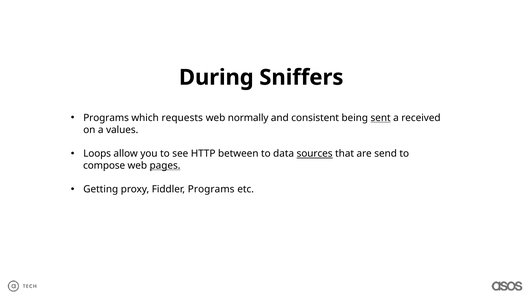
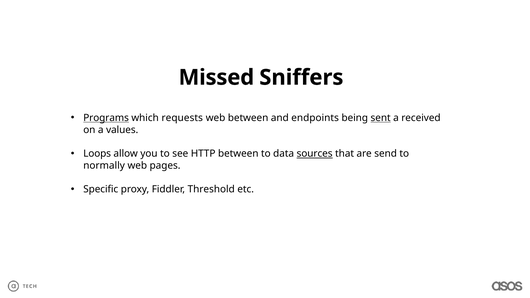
During: During -> Missed
Programs at (106, 118) underline: none -> present
web normally: normally -> between
consistent: consistent -> endpoints
compose: compose -> normally
pages underline: present -> none
Getting: Getting -> Specific
Fiddler Programs: Programs -> Threshold
